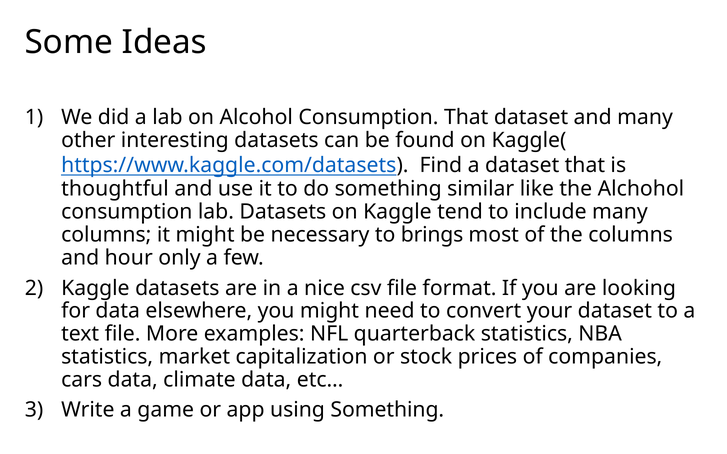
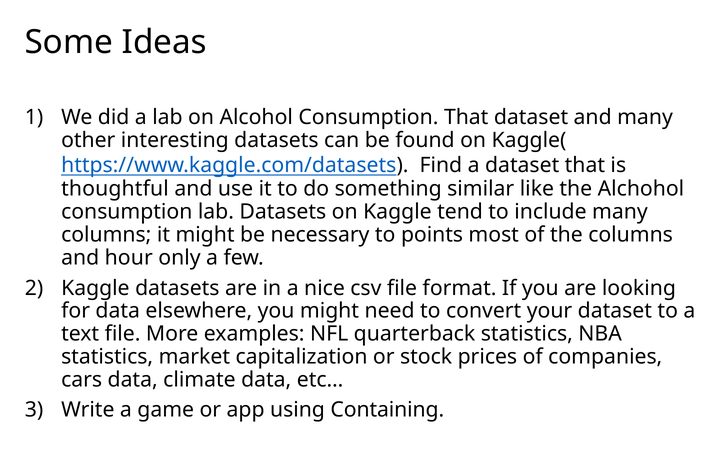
brings: brings -> points
using Something: Something -> Containing
